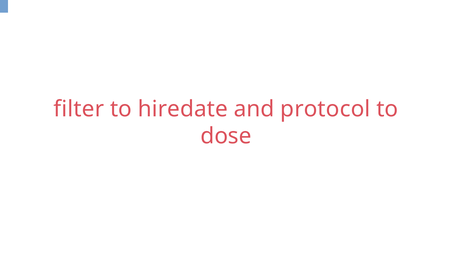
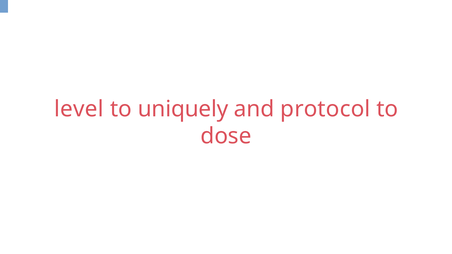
filter: filter -> level
hiredate: hiredate -> uniquely
